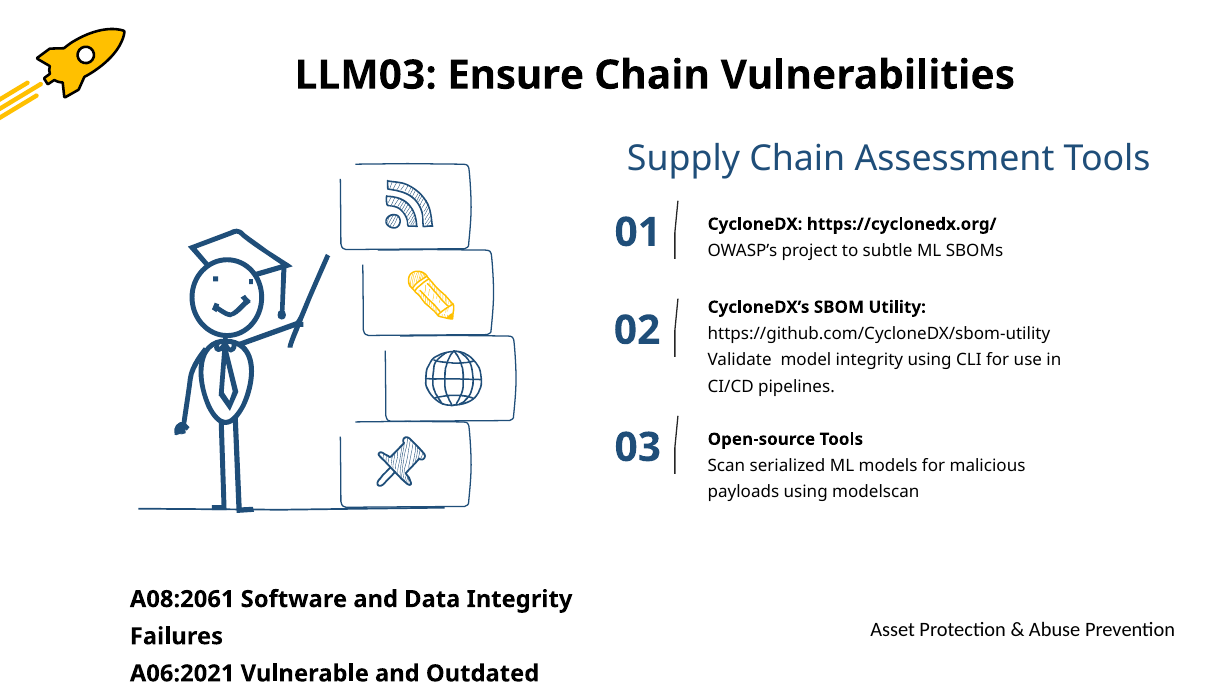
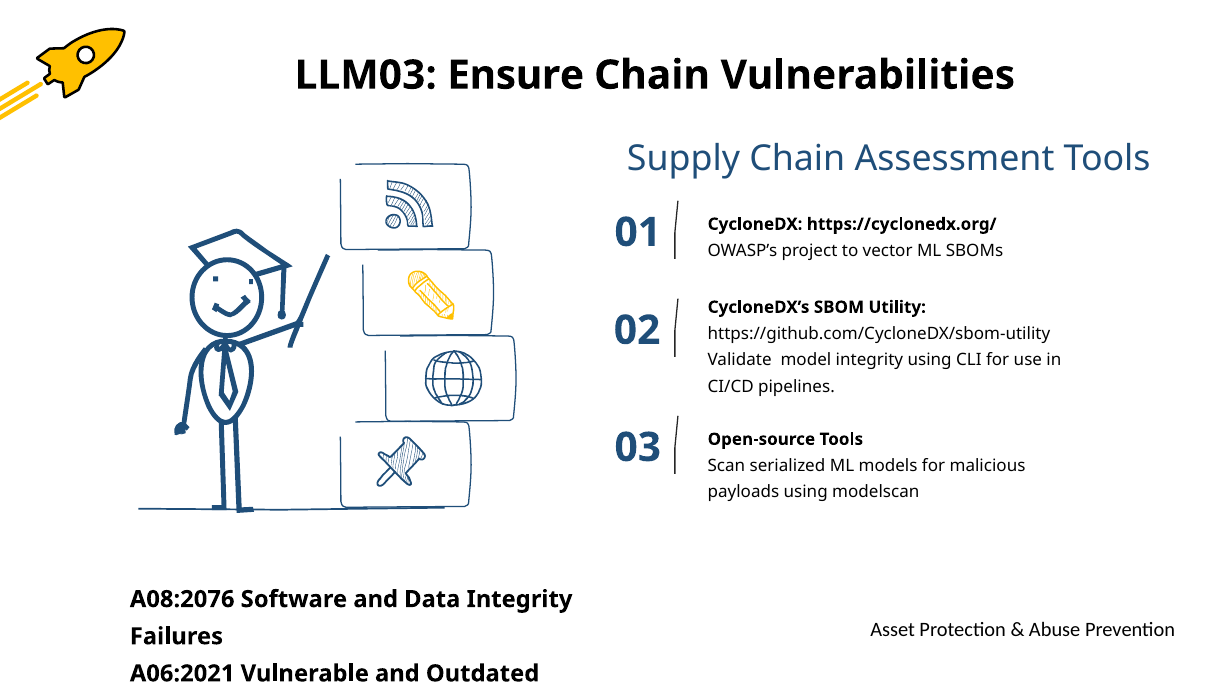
subtle: subtle -> vector
A08:2061: A08:2061 -> A08:2076
